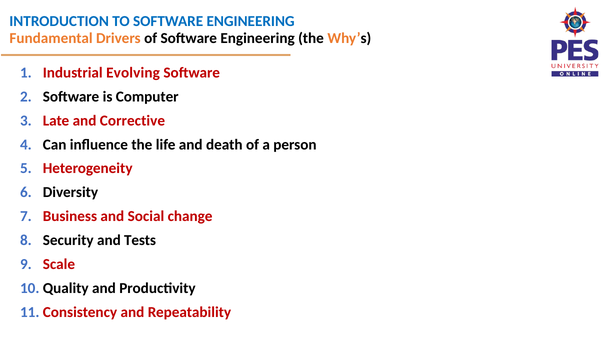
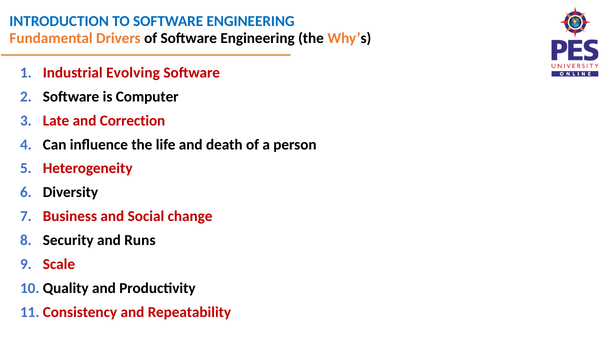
Corrective: Corrective -> Correction
Tests: Tests -> Runs
